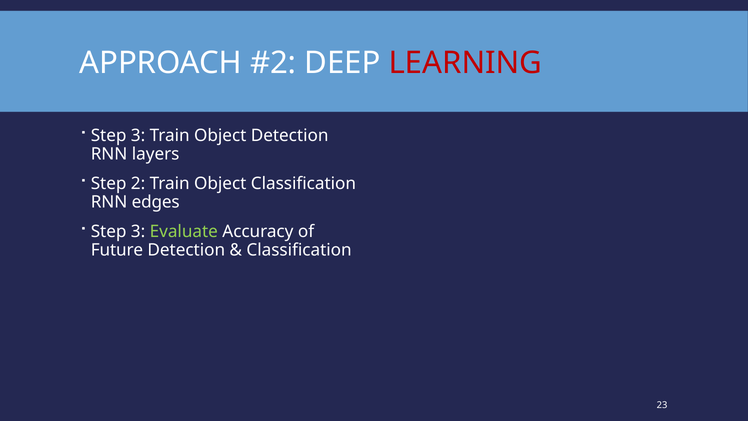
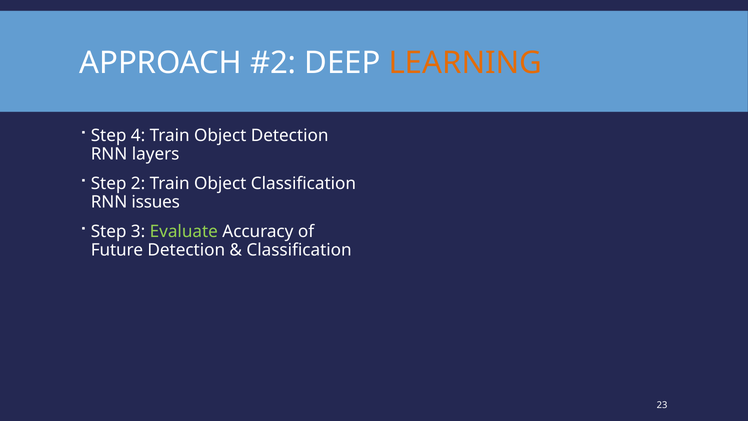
LEARNING colour: red -> orange
3 at (138, 135): 3 -> 4
edges: edges -> issues
